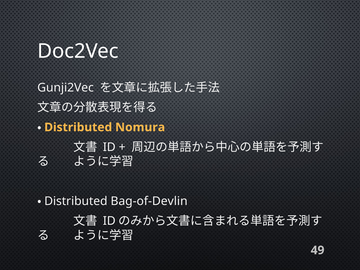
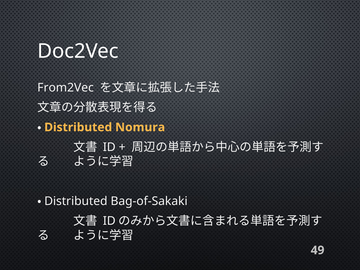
Gunji2Vec: Gunji2Vec -> From2Vec
Bag-of-Devlin: Bag-of-Devlin -> Bag-of-Sakaki
